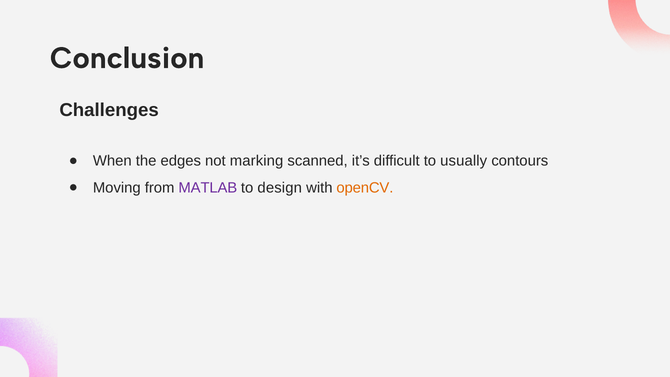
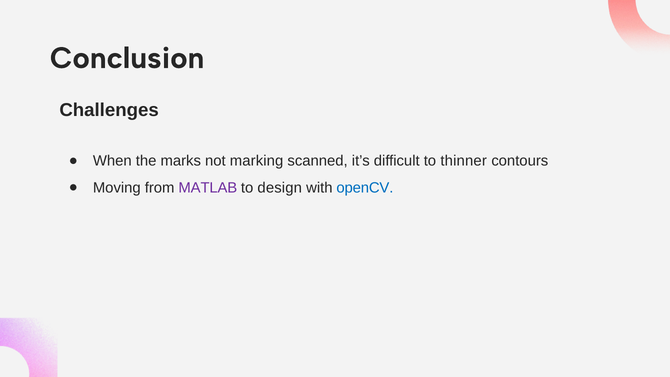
edges: edges -> marks
usually: usually -> thinner
openCV colour: orange -> blue
